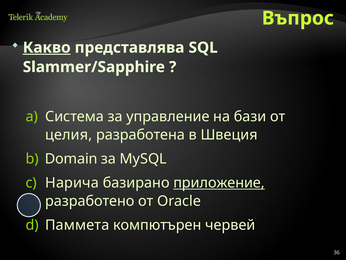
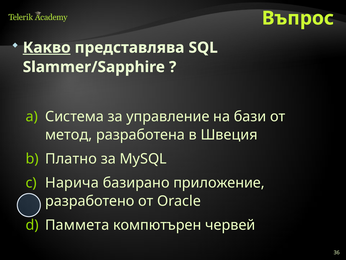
целия: целия -> метод
Domain: Domain -> Платно
приложение underline: present -> none
